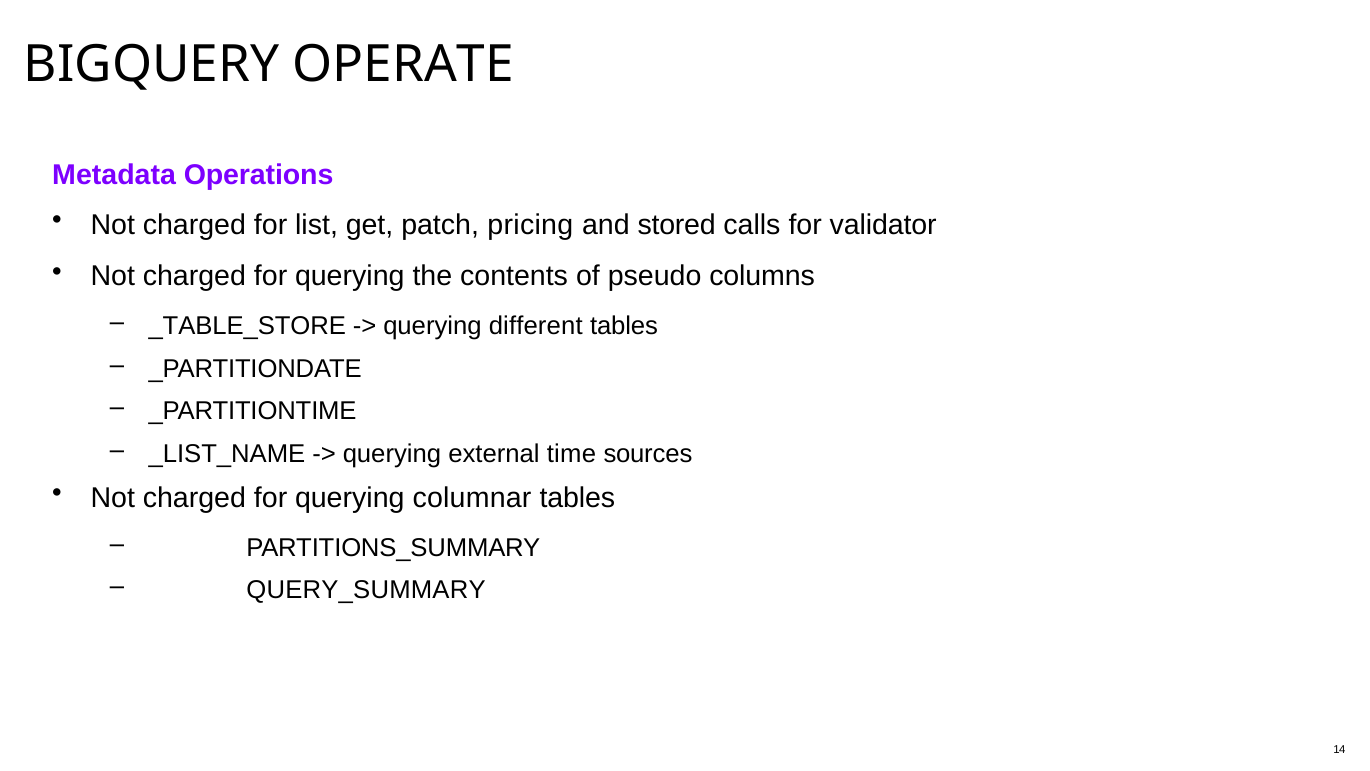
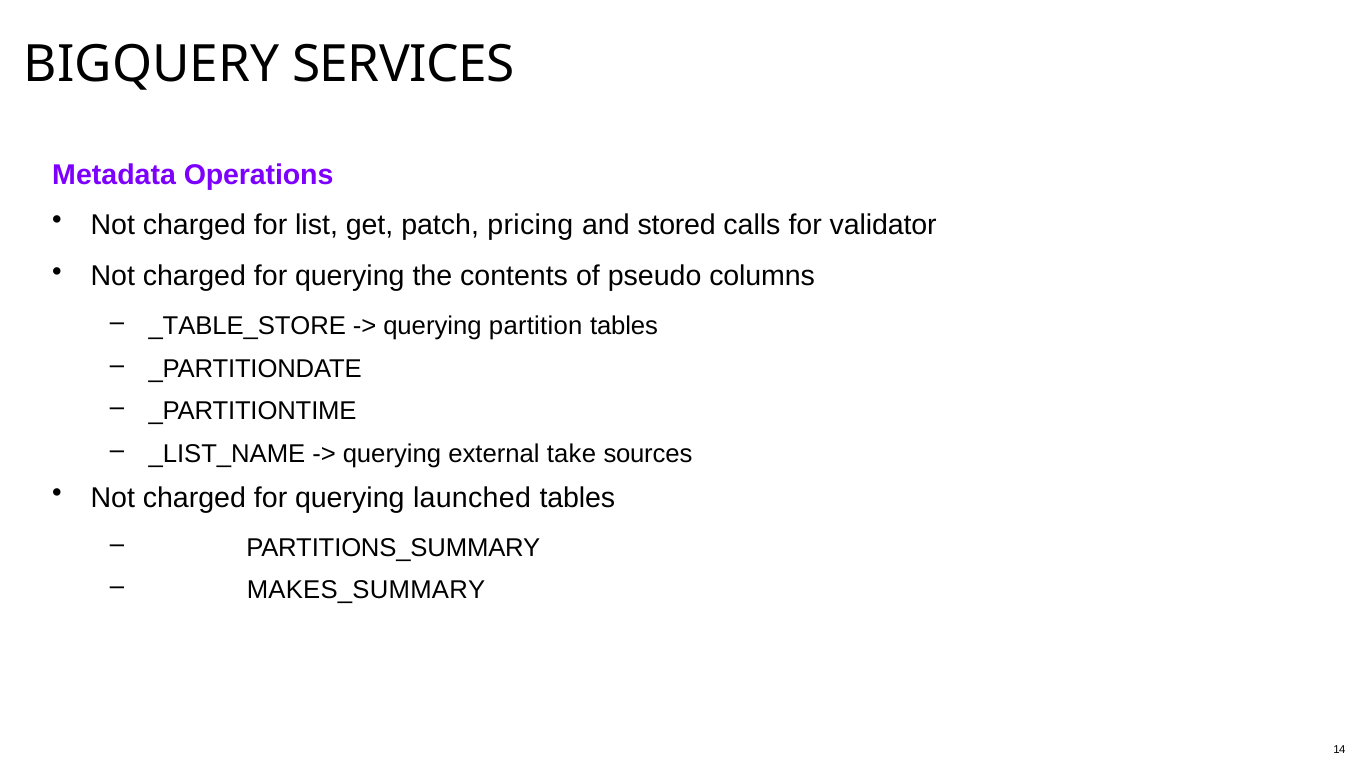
OPERATE: OPERATE -> SERVICES
different: different -> partition
time: time -> take
columnar: columnar -> launched
QUERY_SUMMARY: QUERY_SUMMARY -> MAKES_SUMMARY
